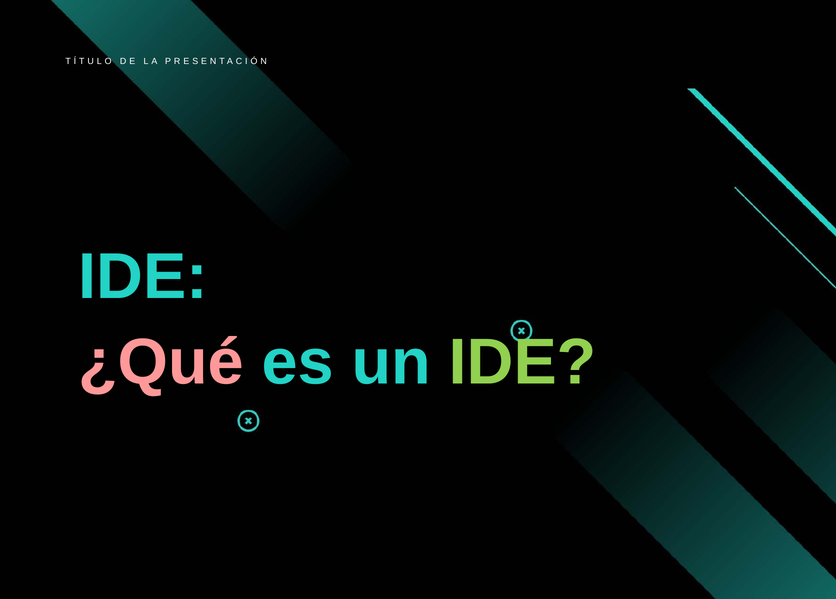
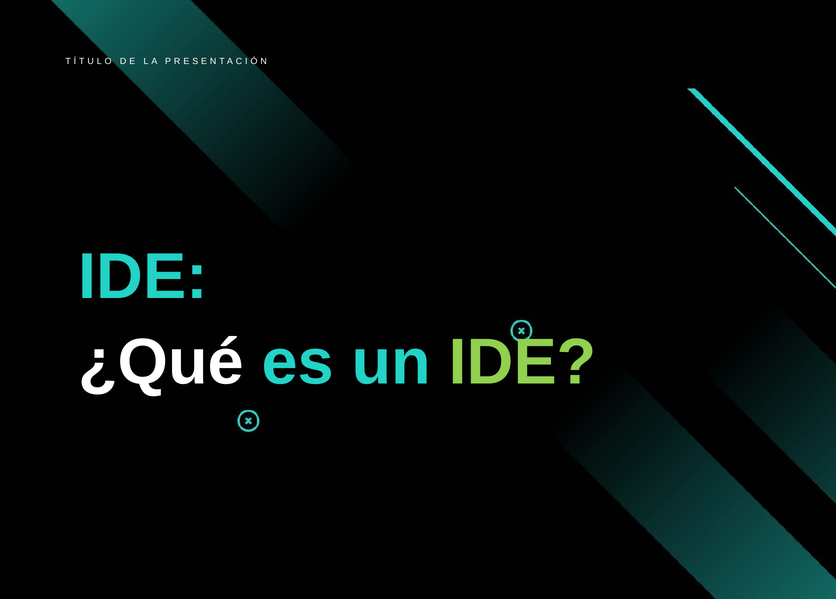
¿Qué colour: pink -> white
